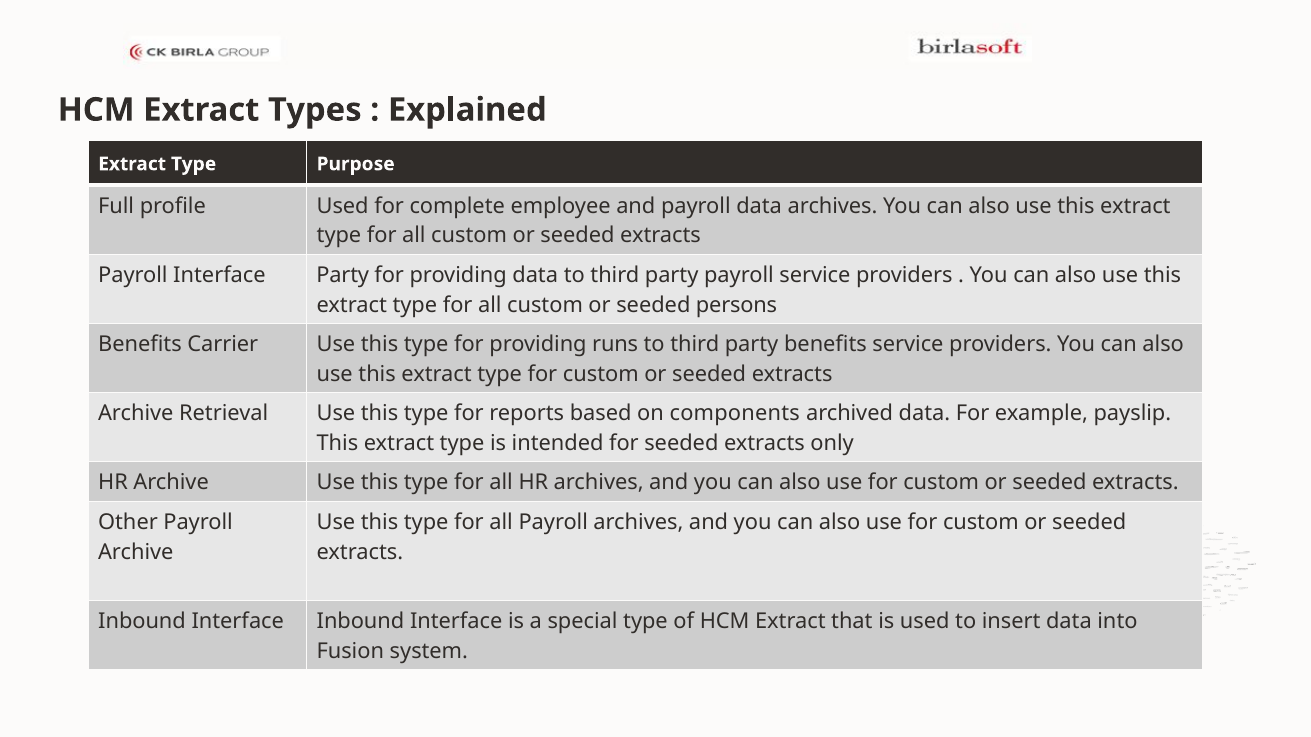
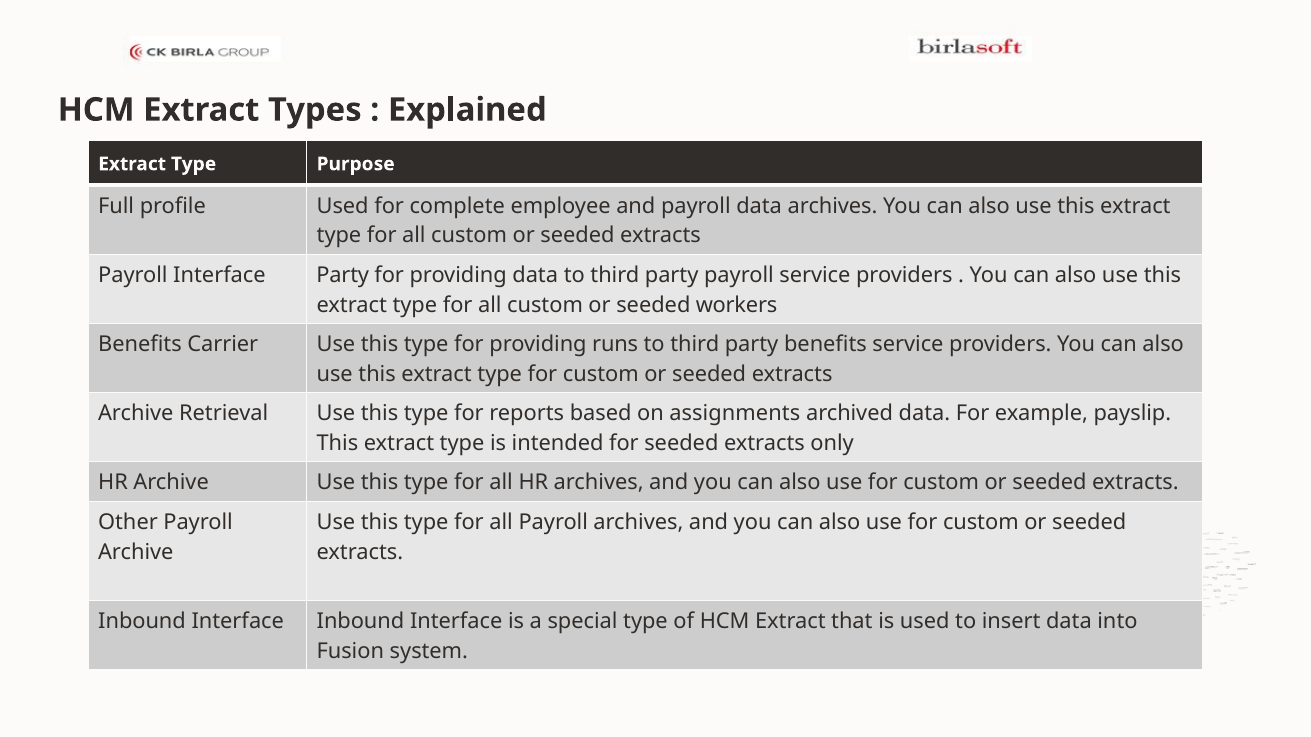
persons: persons -> workers
components: components -> assignments
